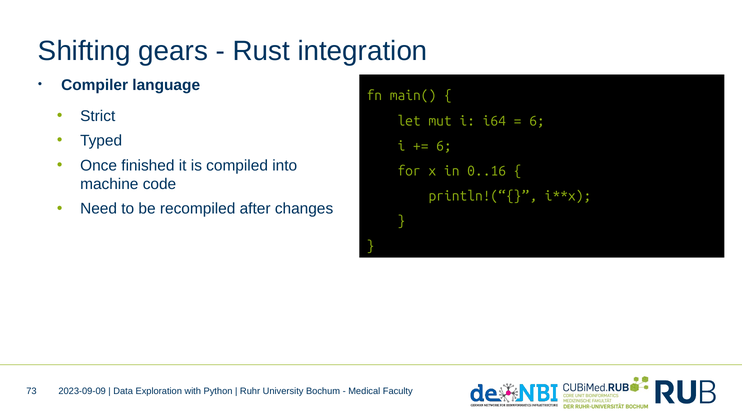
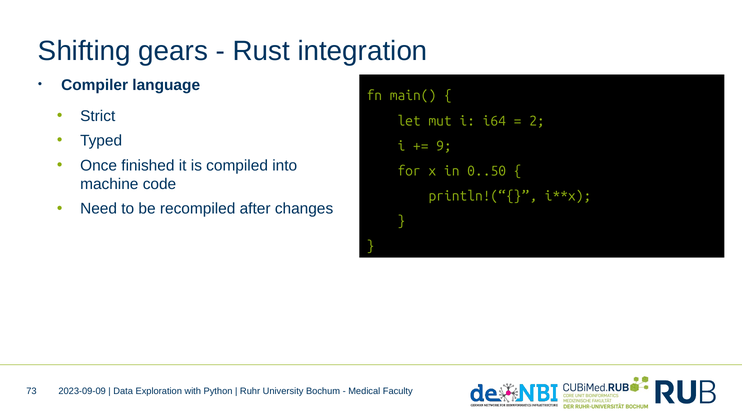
6 at (537, 121): 6 -> 2
6 at (444, 146): 6 -> 9
0..16: 0..16 -> 0..50
